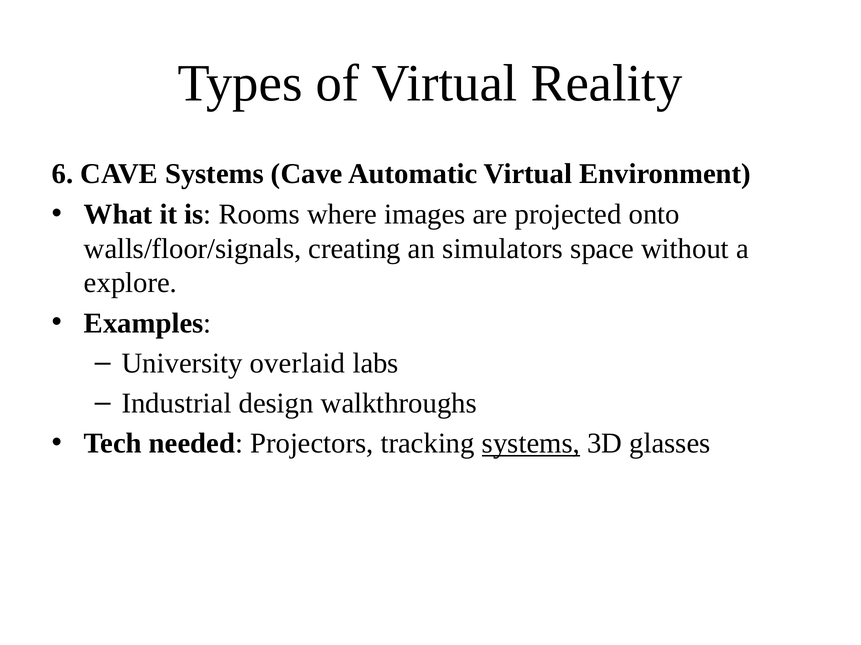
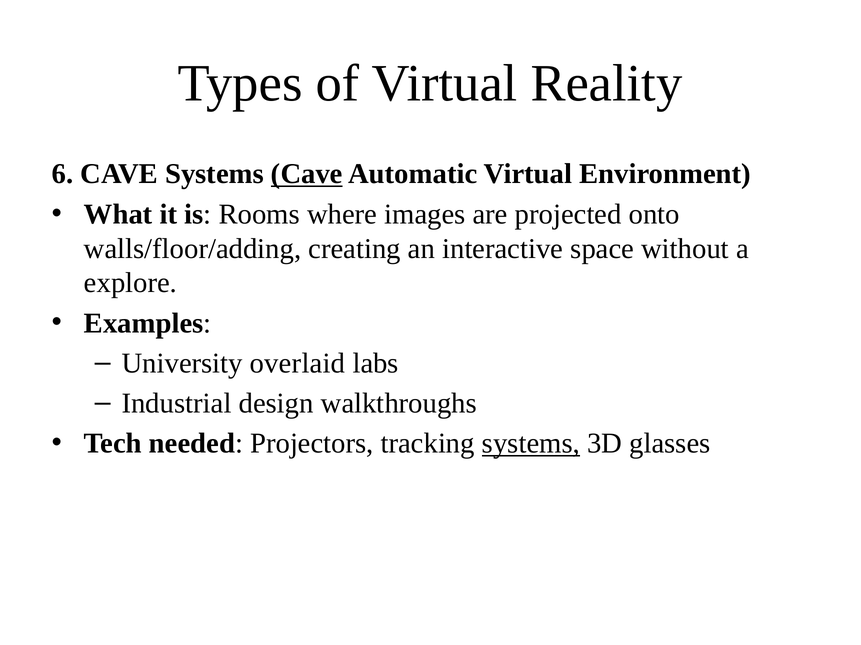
Cave at (307, 174) underline: none -> present
walls/floor/signals: walls/floor/signals -> walls/floor/adding
simulators: simulators -> interactive
